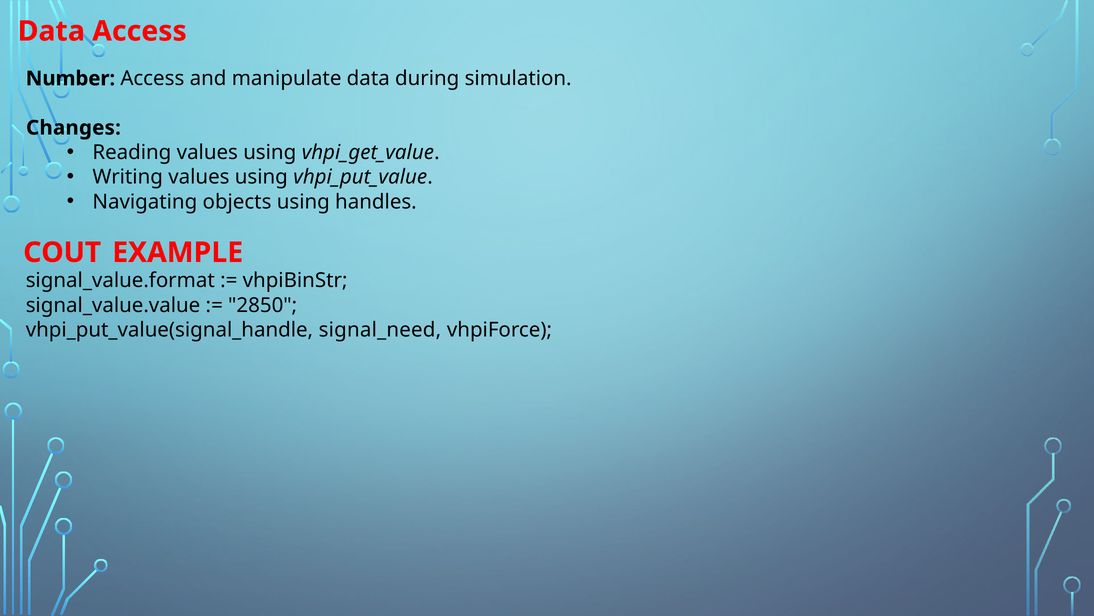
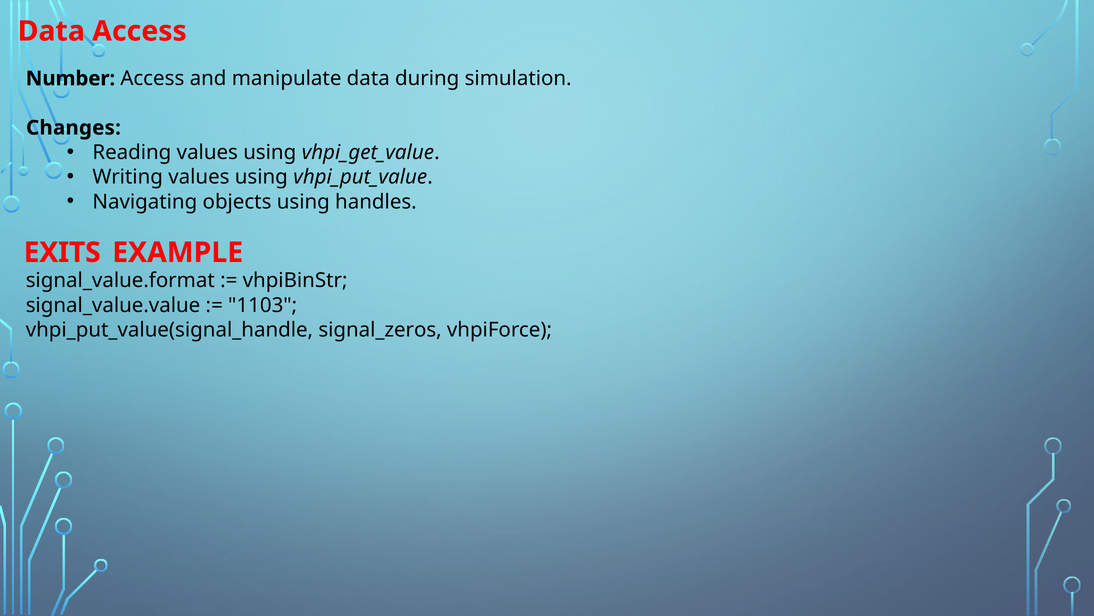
COUT: COUT -> EXITS
2850: 2850 -> 1103
signal_need: signal_need -> signal_zeros
